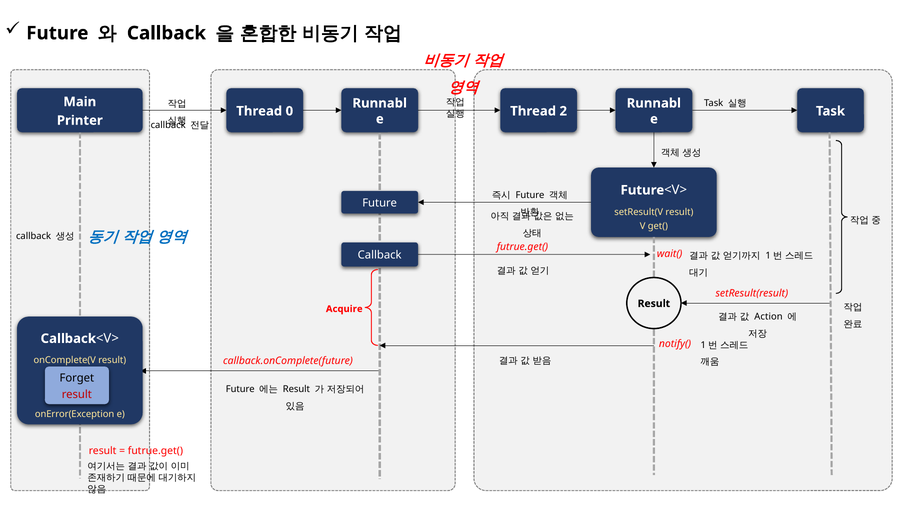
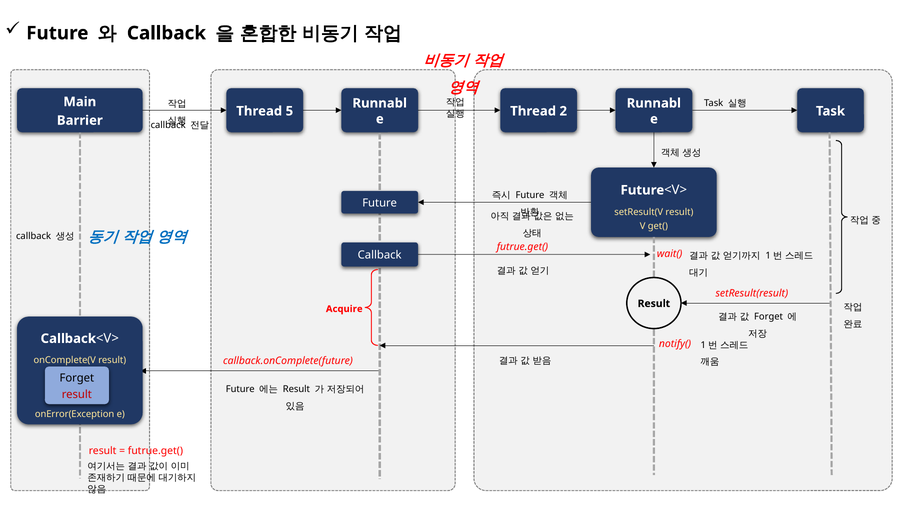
0: 0 -> 5
Printer: Printer -> Barrier
Action at (768, 317): Action -> Forget
